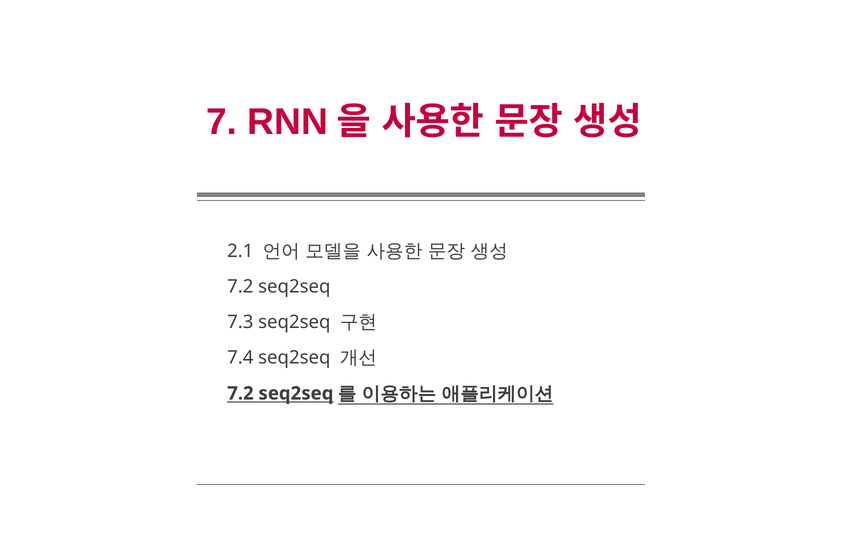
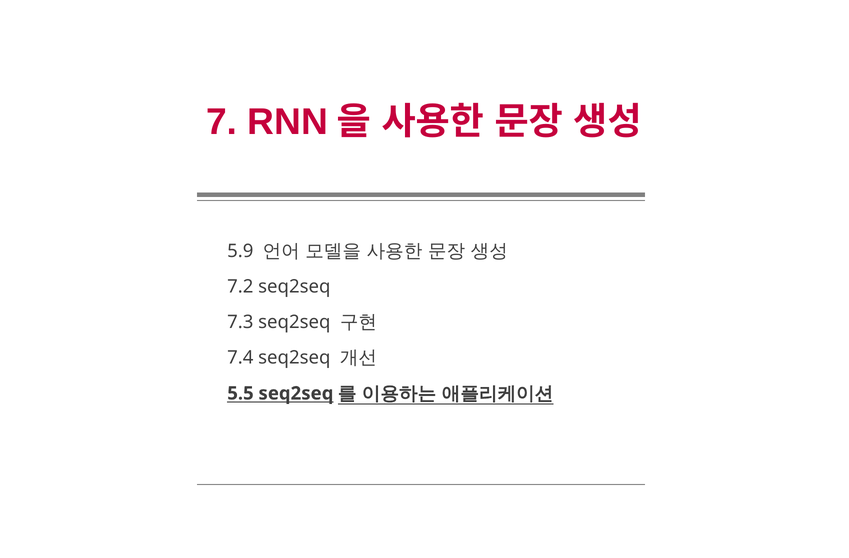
2.1: 2.1 -> 5.9
7.2 at (240, 393): 7.2 -> 5.5
